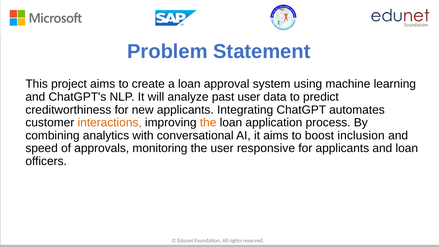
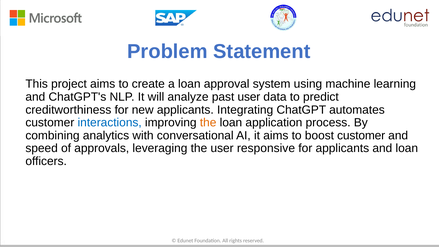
interactions colour: orange -> blue
boost inclusion: inclusion -> customer
monitoring: monitoring -> leveraging
